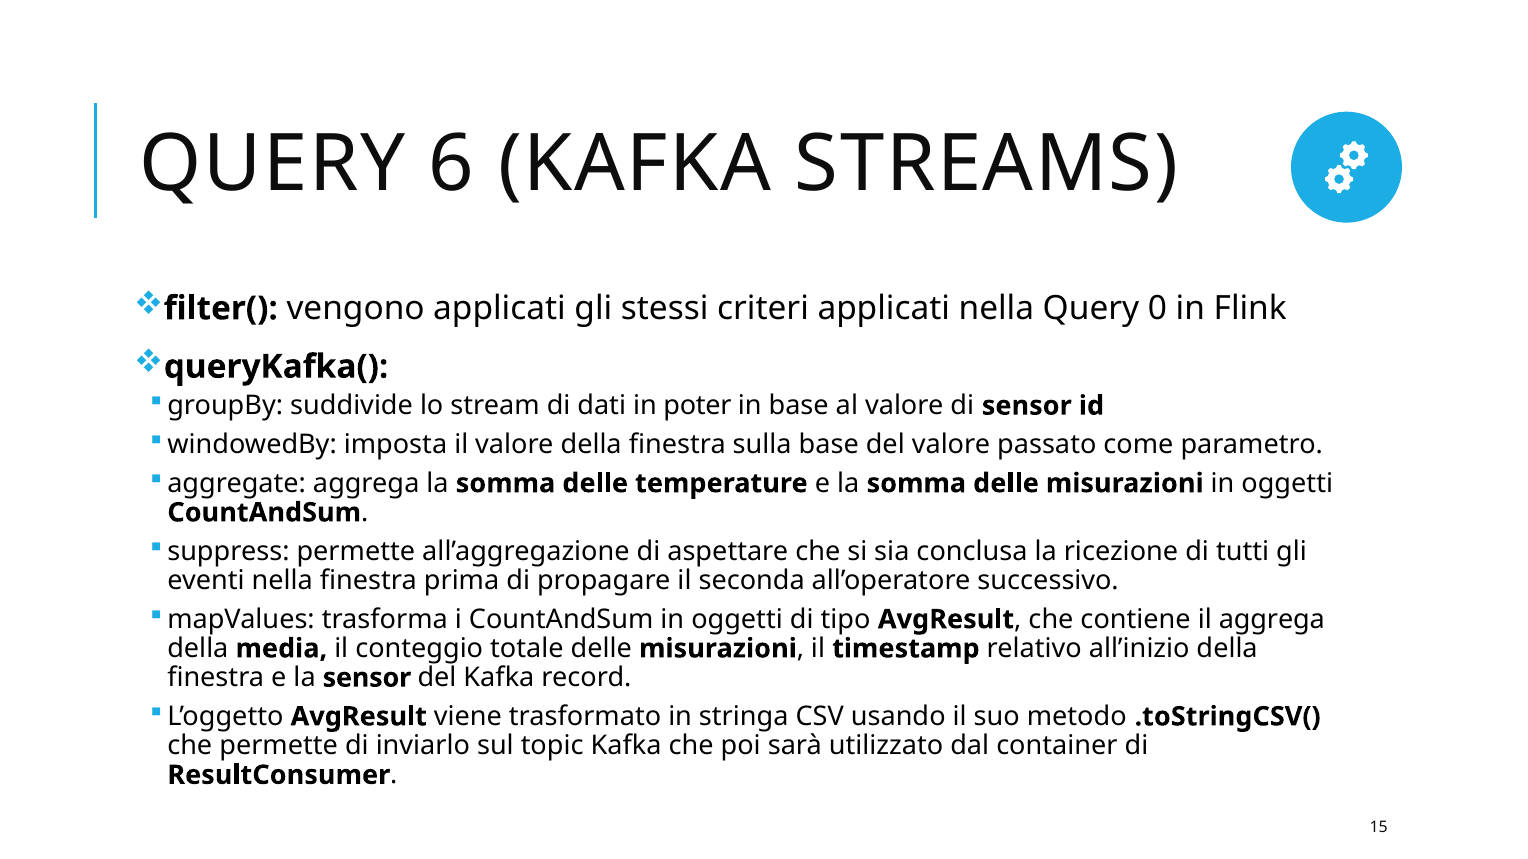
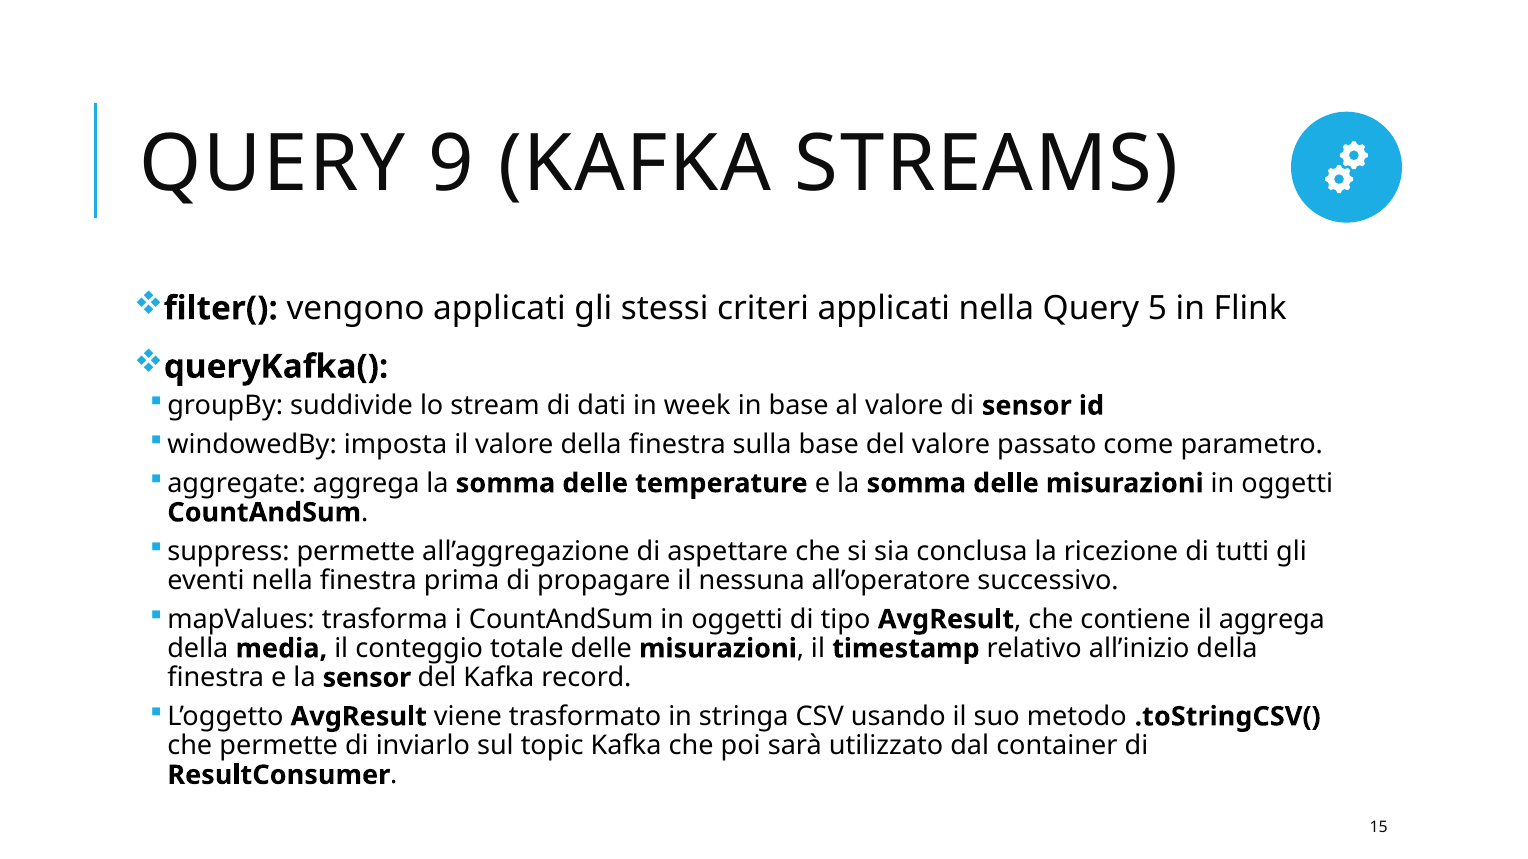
6: 6 -> 9
0: 0 -> 5
poter: poter -> week
seconda: seconda -> nessuna
